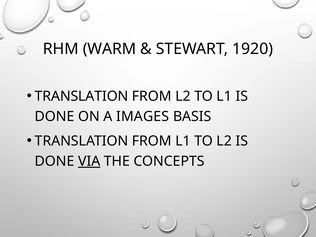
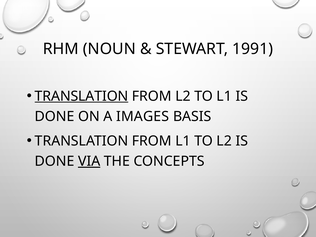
WARM: WARM -> NOUN
1920: 1920 -> 1991
TRANSLATION at (82, 96) underline: none -> present
